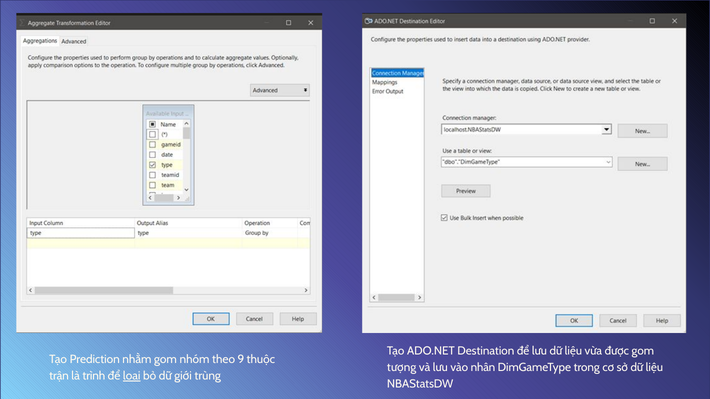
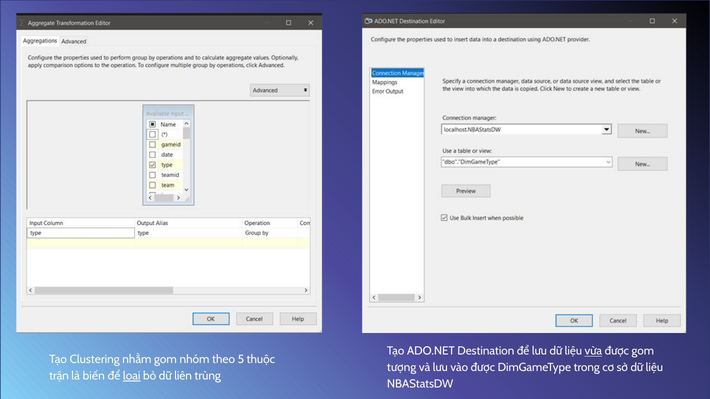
vừa underline: none -> present
Prediction: Prediction -> Clustering
9: 9 -> 5
vào nhân: nhân -> được
trình: trình -> biến
giới: giới -> liên
